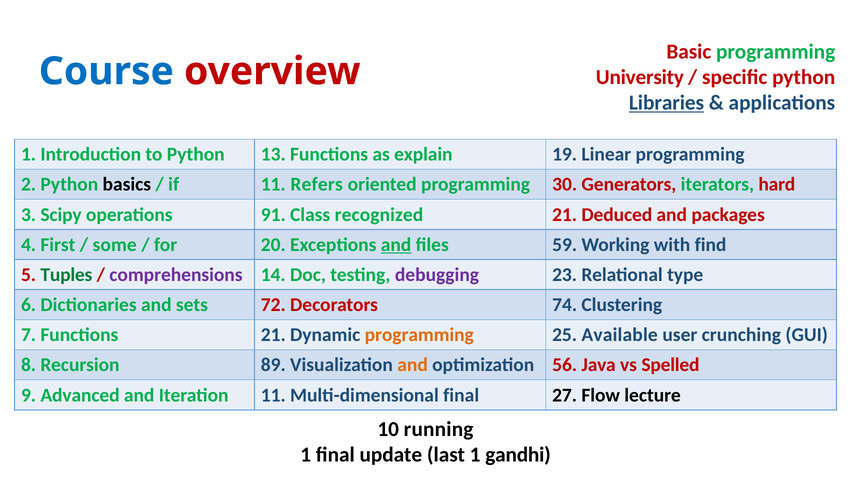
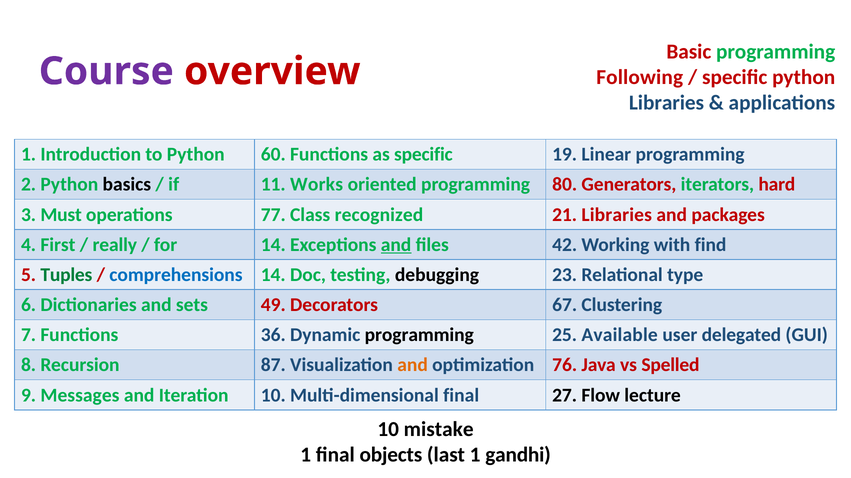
Course colour: blue -> purple
University: University -> Following
Libraries at (667, 103) underline: present -> none
13: 13 -> 60
as explain: explain -> specific
Refers: Refers -> Works
30: 30 -> 80
Scipy: Scipy -> Must
91: 91 -> 77
21 Deduced: Deduced -> Libraries
some: some -> really
for 20: 20 -> 14
59: 59 -> 42
comprehensions colour: purple -> blue
debugging colour: purple -> black
72: 72 -> 49
74: 74 -> 67
Functions 21: 21 -> 36
programming at (419, 335) colour: orange -> black
crunching: crunching -> delegated
89: 89 -> 87
56: 56 -> 76
Advanced: Advanced -> Messages
Iteration 11: 11 -> 10
running: running -> mistake
update: update -> objects
